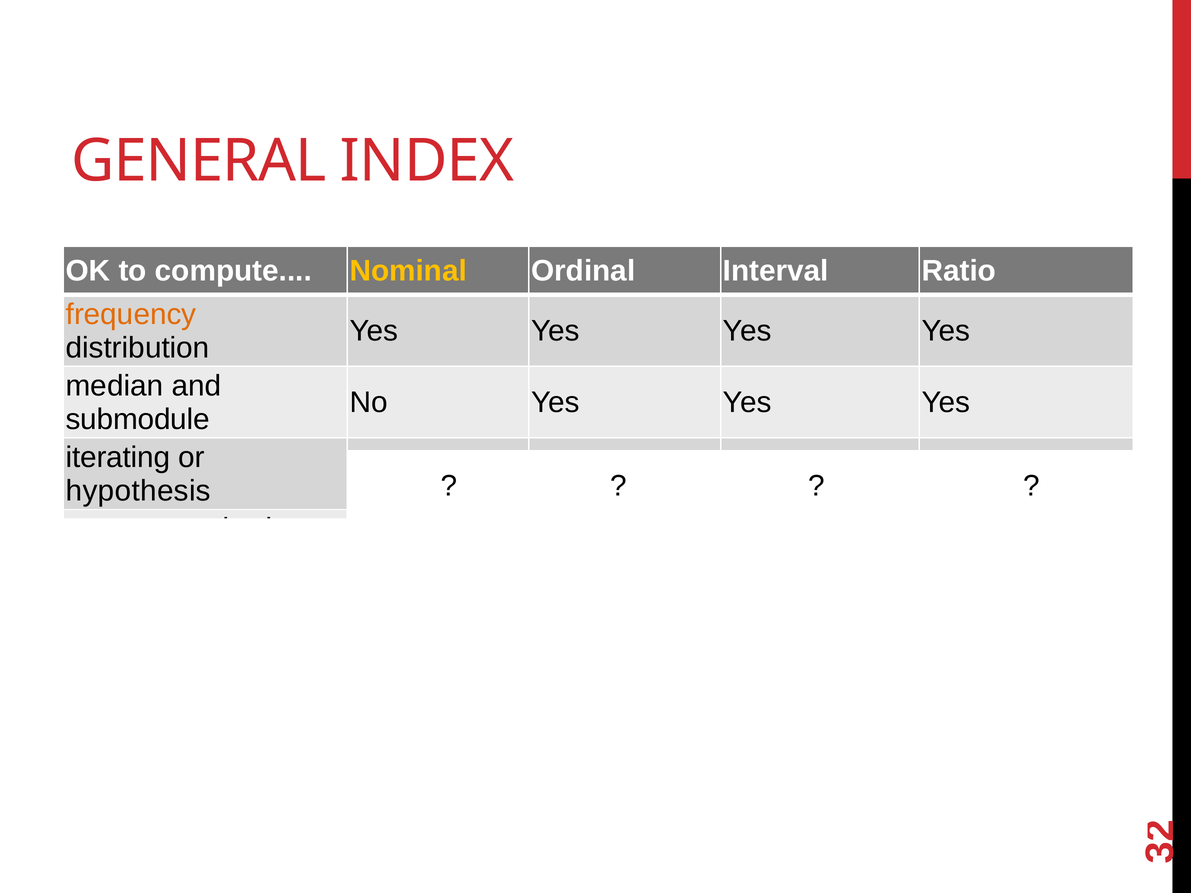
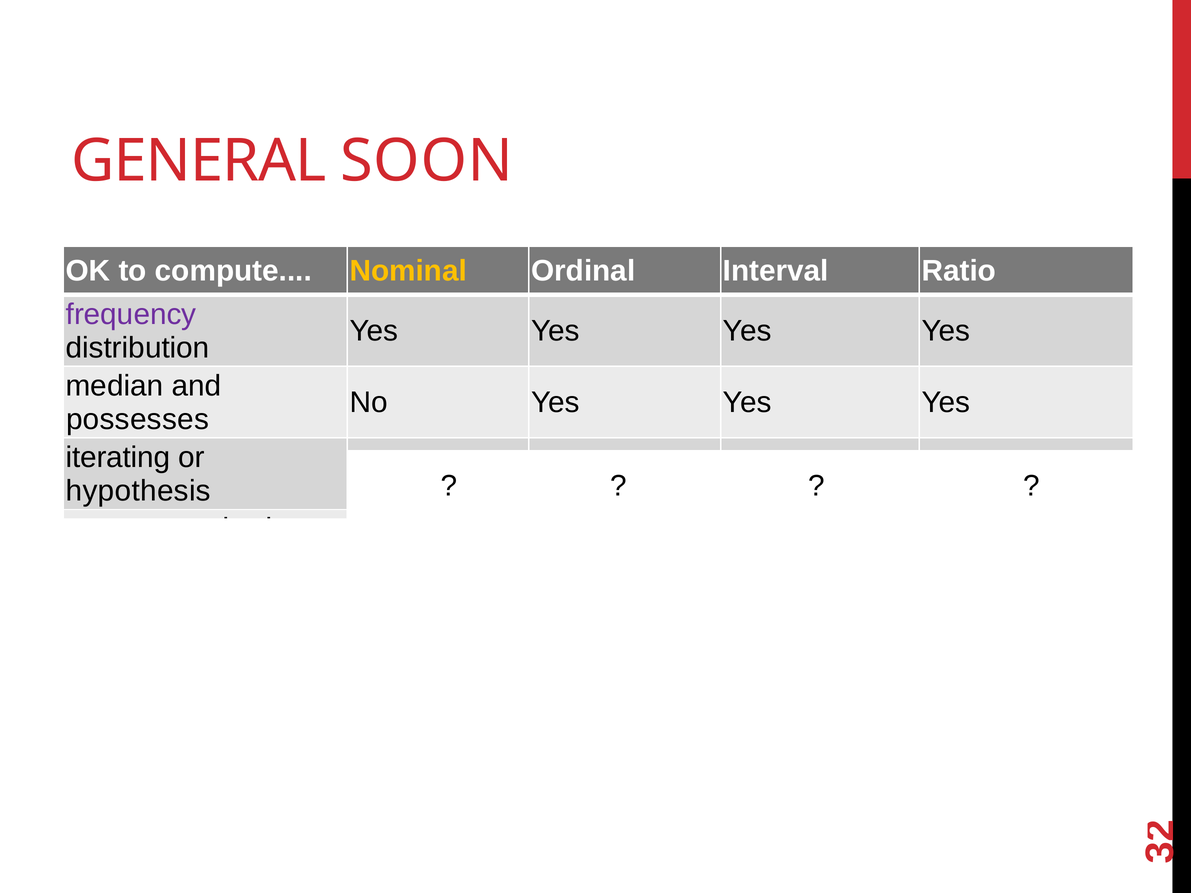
INDEX: INDEX -> SOON
frequency colour: orange -> purple
submodule: submodule -> possesses
